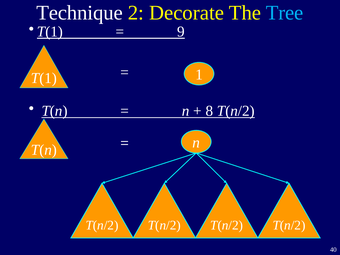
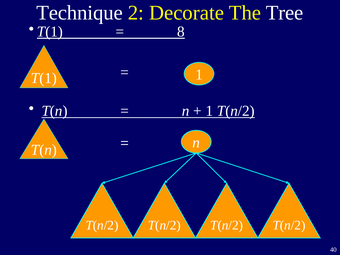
Tree colour: light blue -> white
9: 9 -> 8
8 at (209, 111): 8 -> 1
